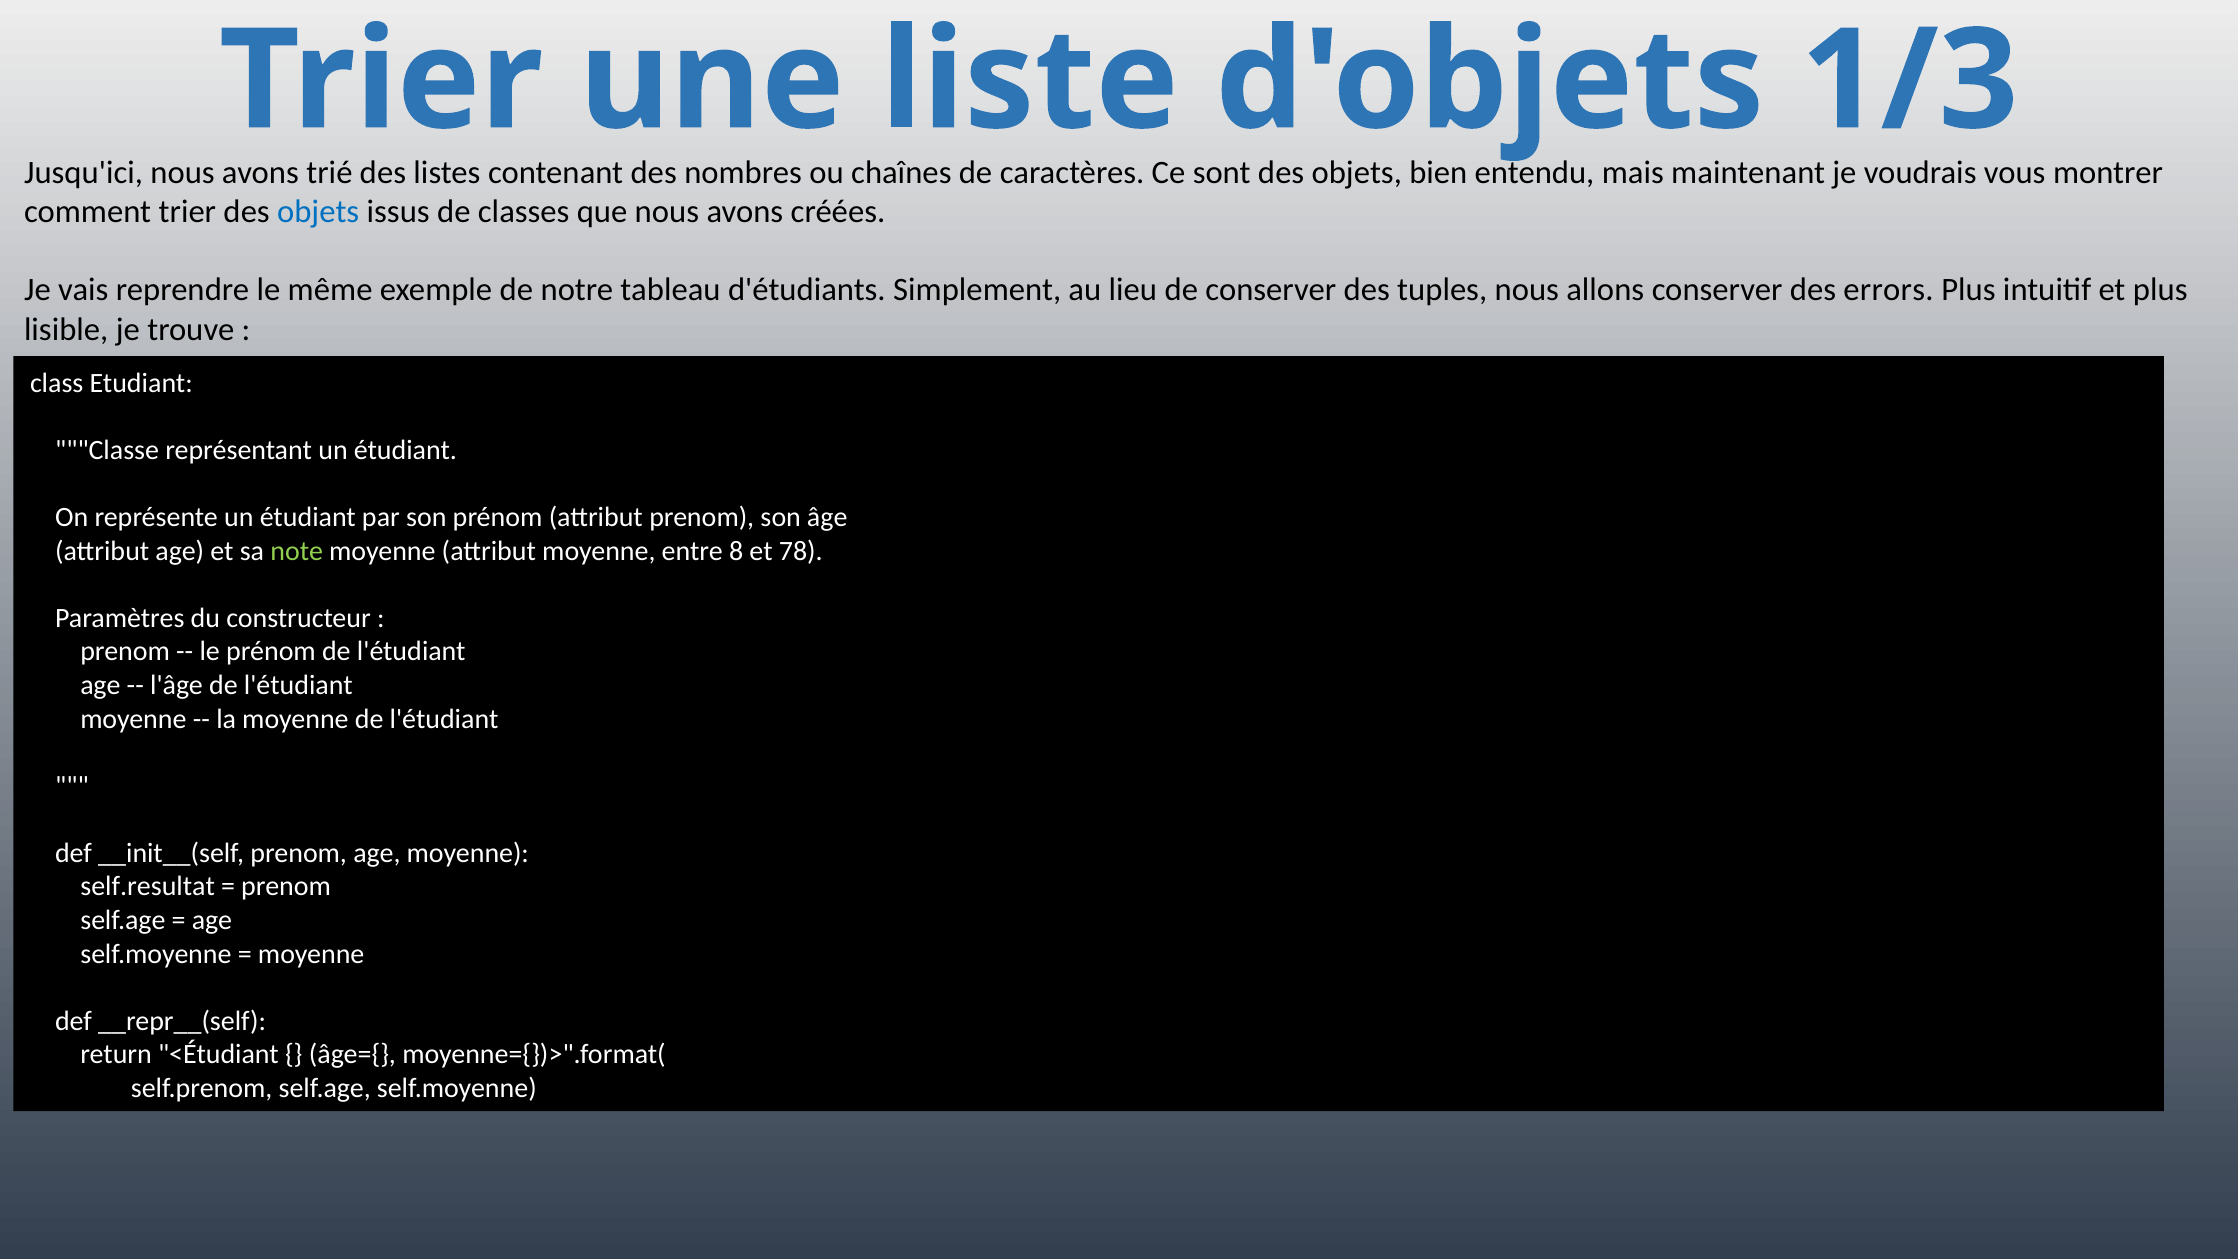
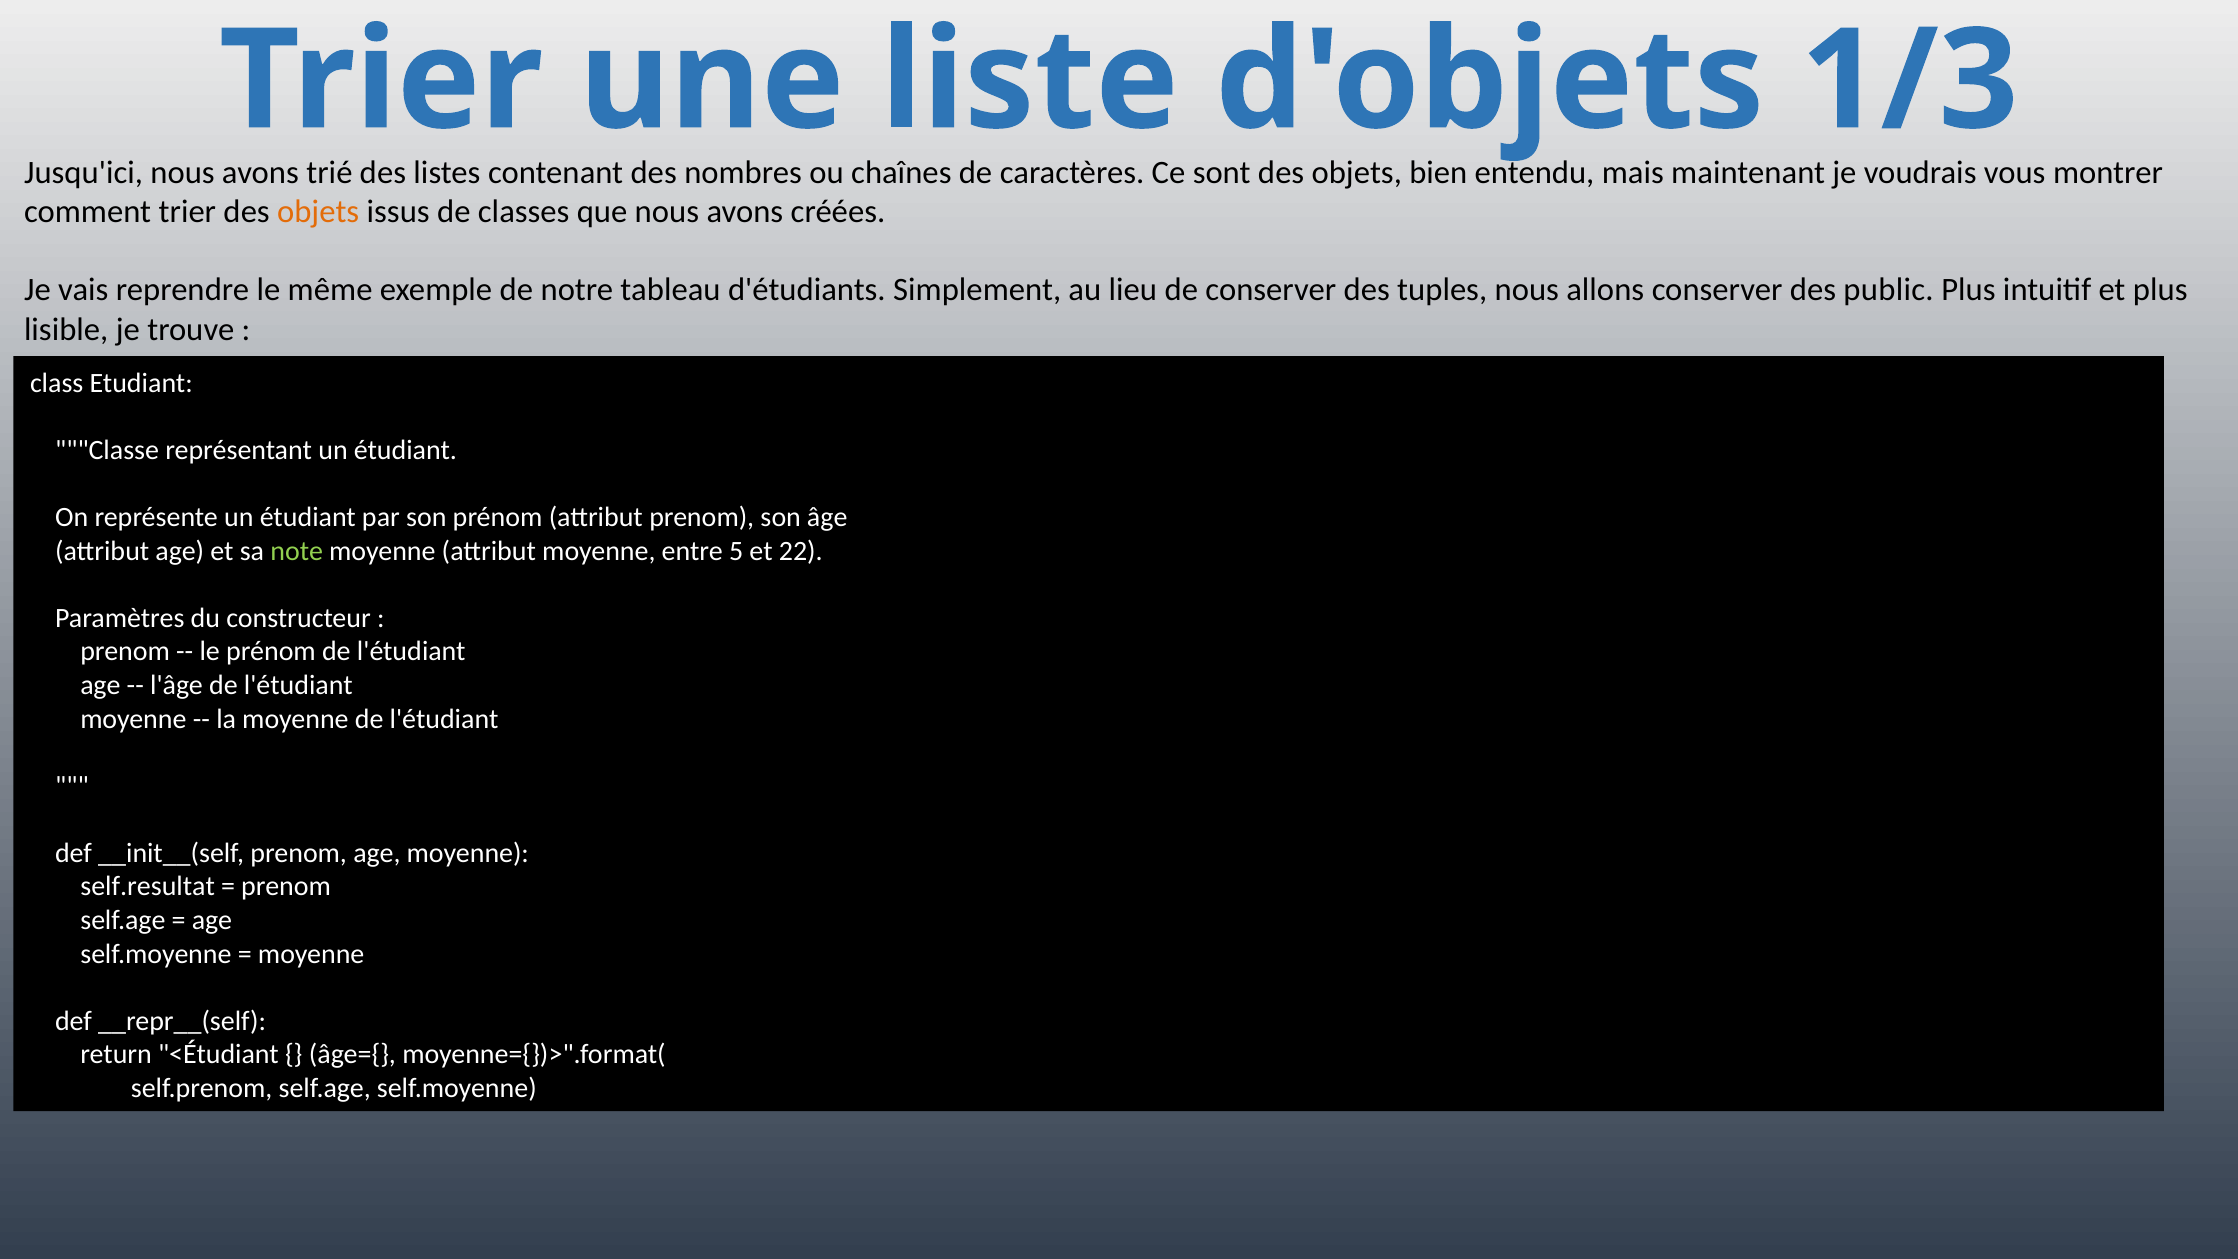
objets at (318, 212) colour: blue -> orange
errors: errors -> public
8: 8 -> 5
78: 78 -> 22
